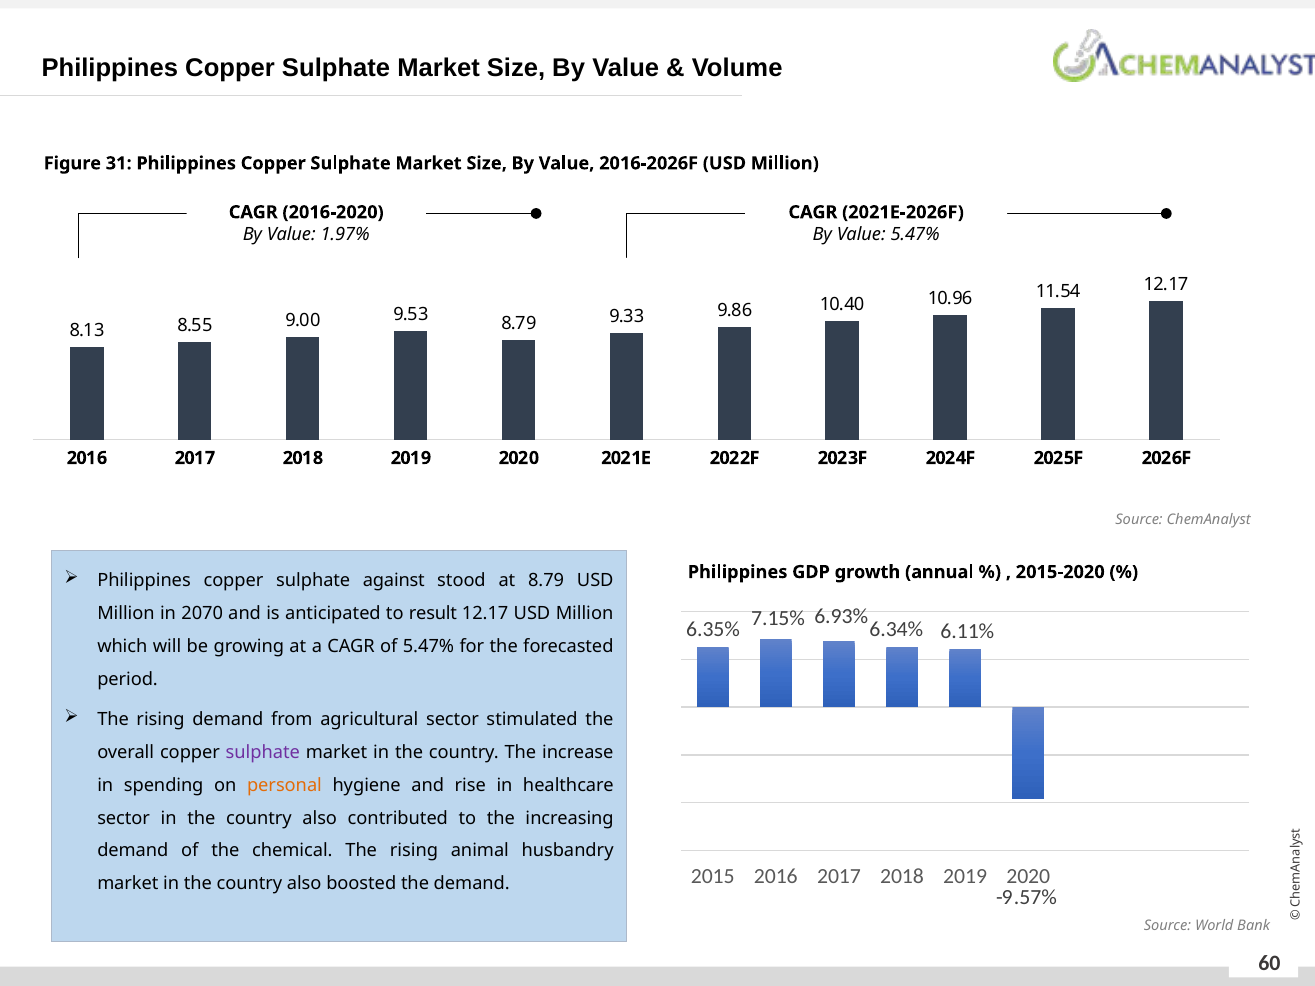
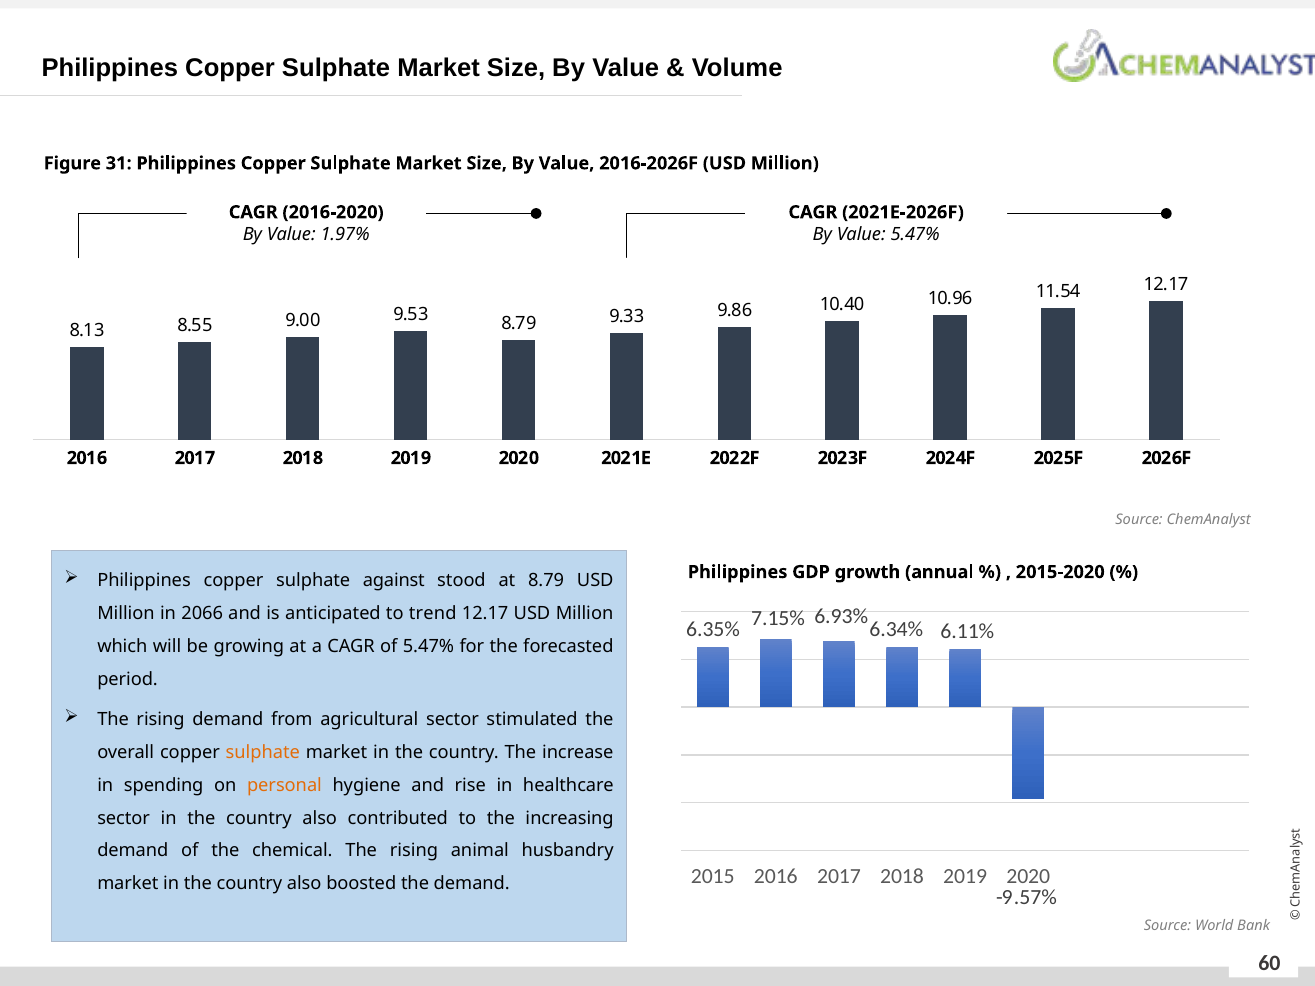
2070: 2070 -> 2066
result: result -> trend
sulphate at (263, 752) colour: purple -> orange
